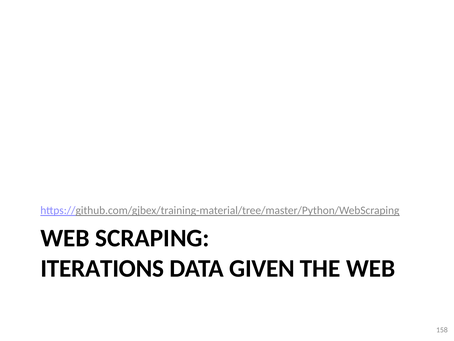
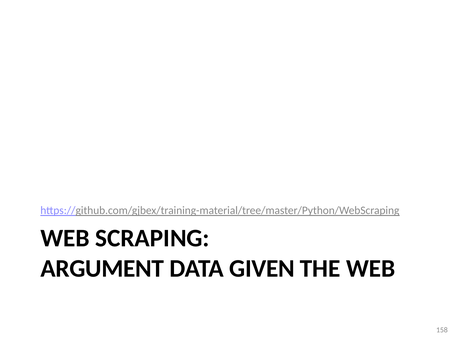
ITERATIONS: ITERATIONS -> ARGUMENT
